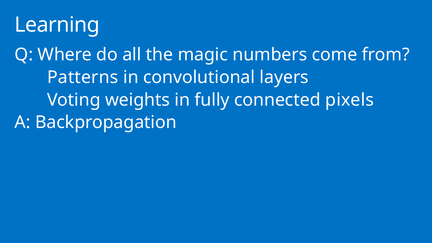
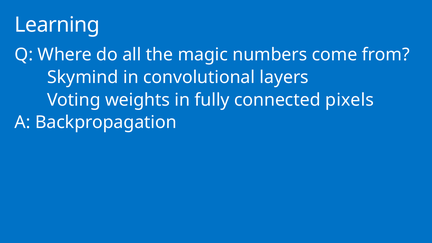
Patterns: Patterns -> Skymind
